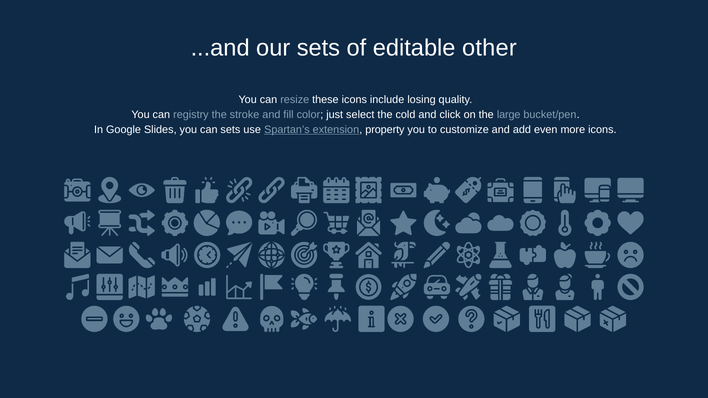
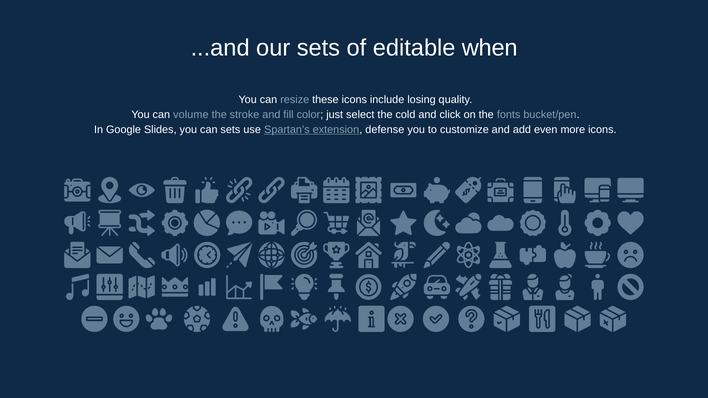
other: other -> when
registry: registry -> volume
large: large -> fonts
property: property -> defense
